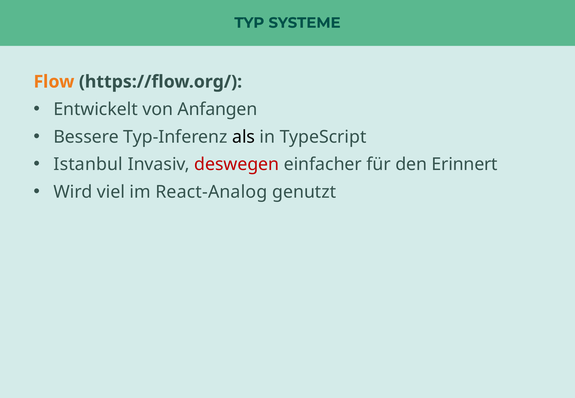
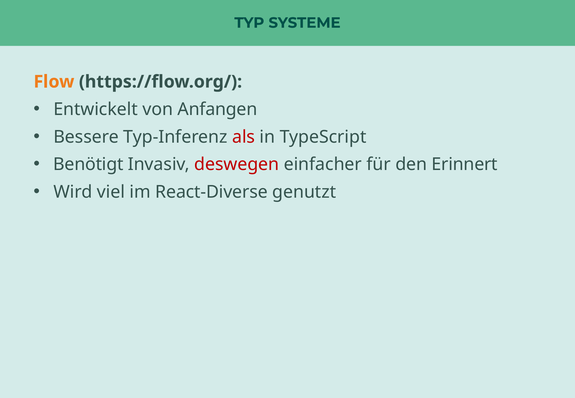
als colour: black -> red
Istanbul: Istanbul -> Benötigt
React-Analog: React-Analog -> React-Diverse
